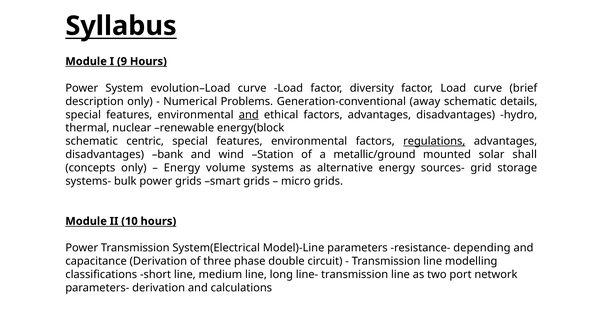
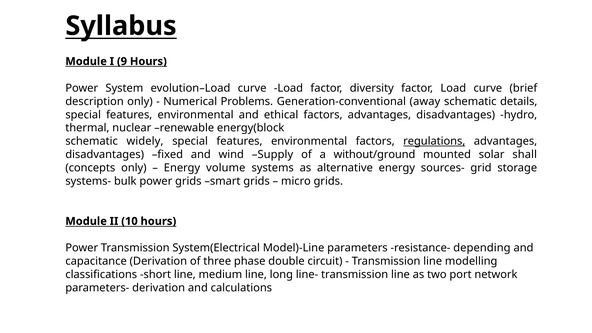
and at (249, 115) underline: present -> none
centric: centric -> widely
bank: bank -> fixed
Station: Station -> Supply
metallic/ground: metallic/ground -> without/ground
